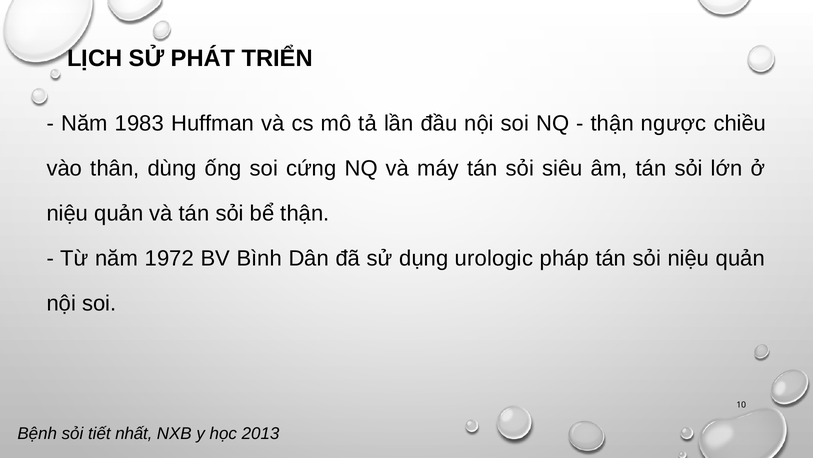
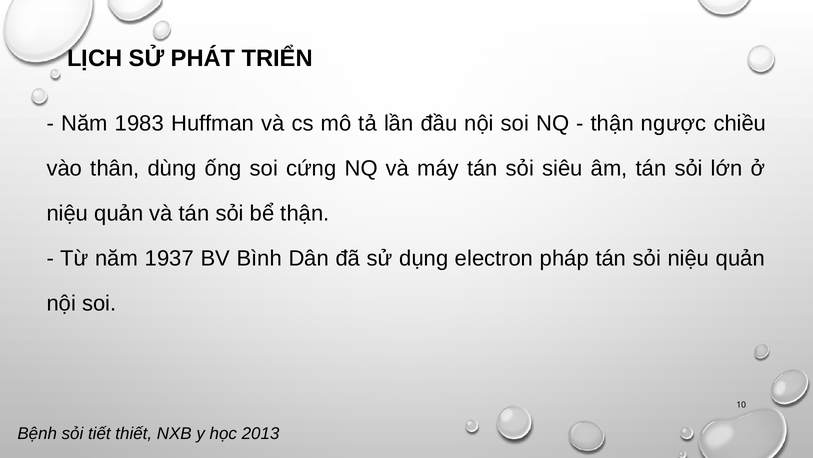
1972: 1972 -> 1937
urologic: urologic -> electron
nhất: nhất -> thiết
